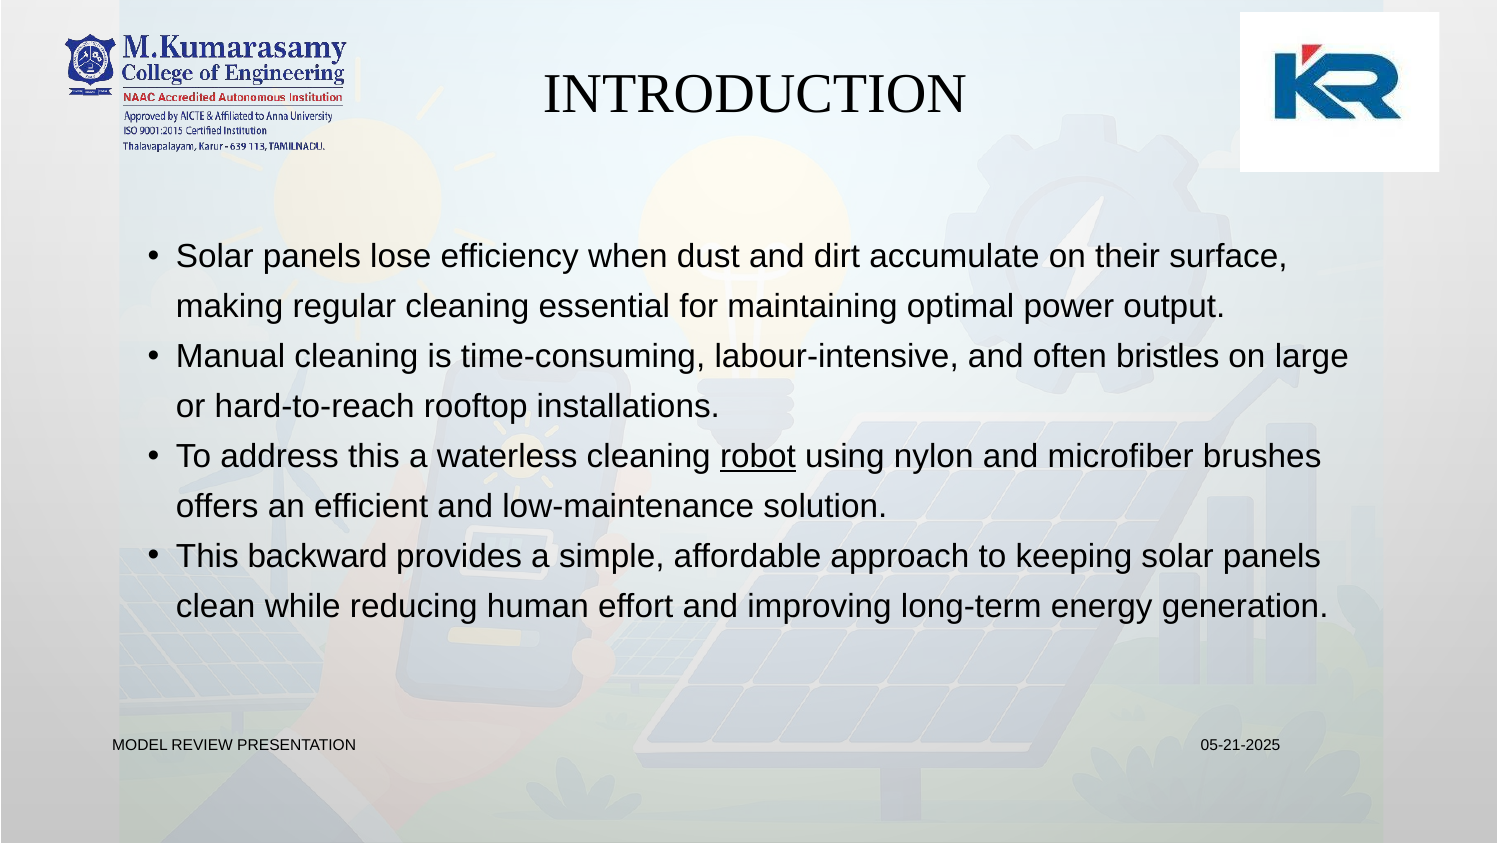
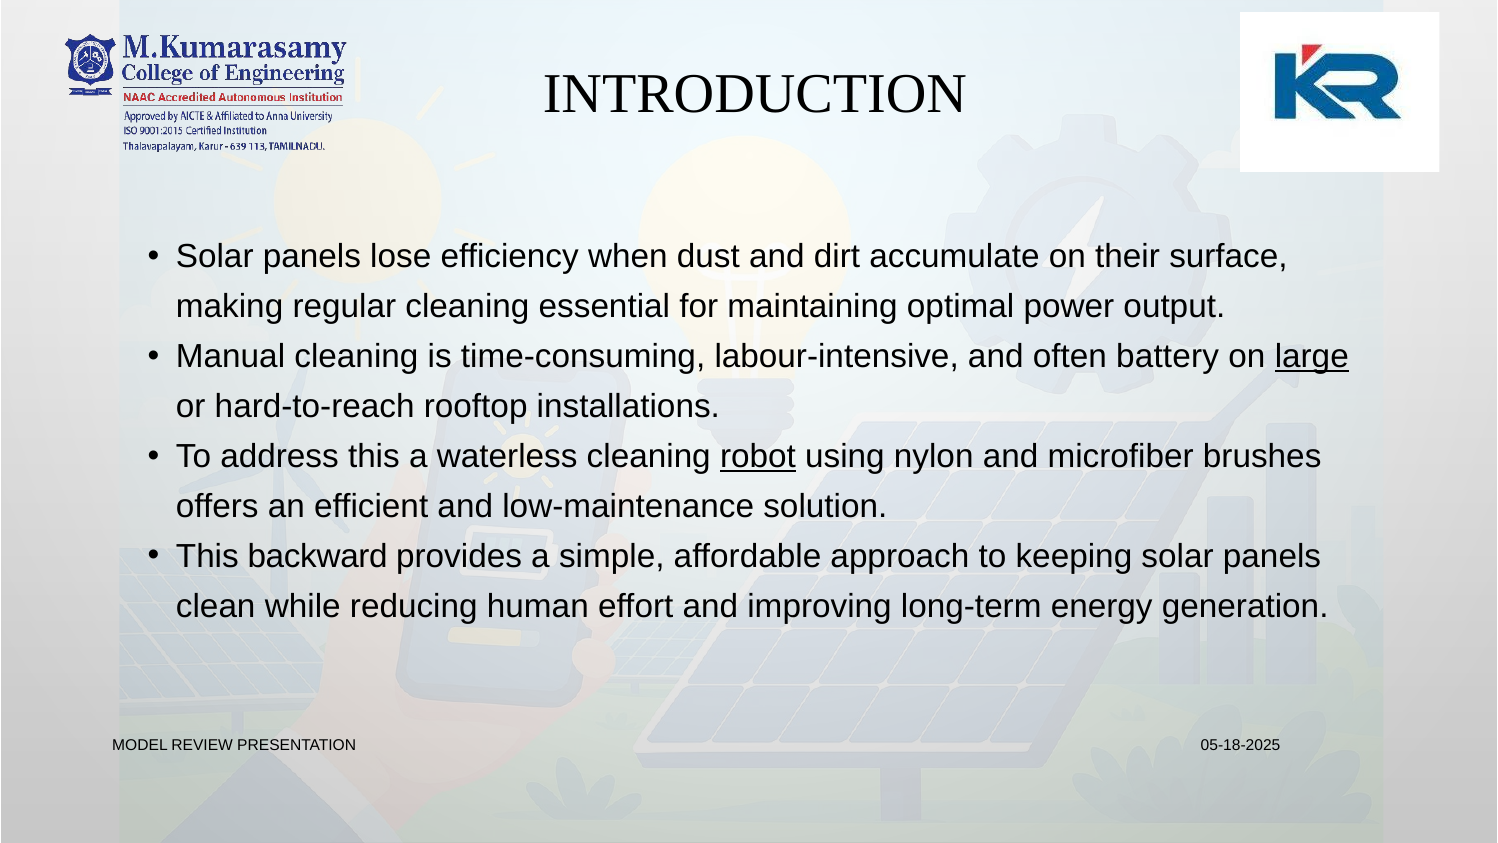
bristles: bristles -> battery
large underline: none -> present
05-21-2025: 05-21-2025 -> 05-18-2025
